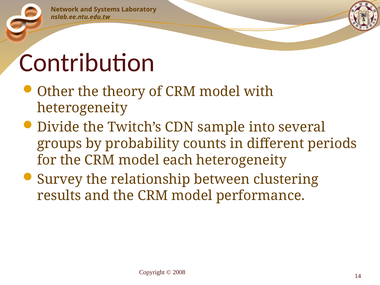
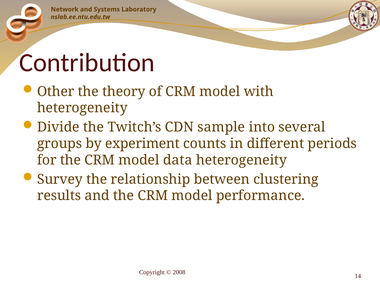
probability: probability -> experiment
each: each -> data
